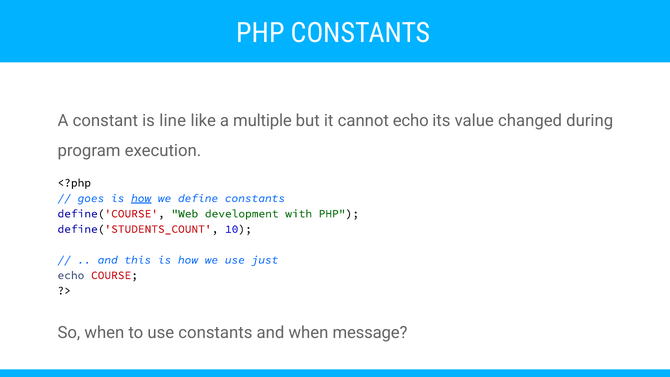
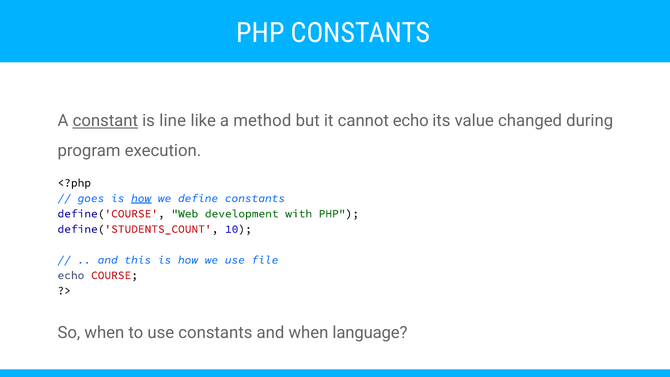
constant underline: none -> present
multiple: multiple -> method
just: just -> file
message: message -> language
